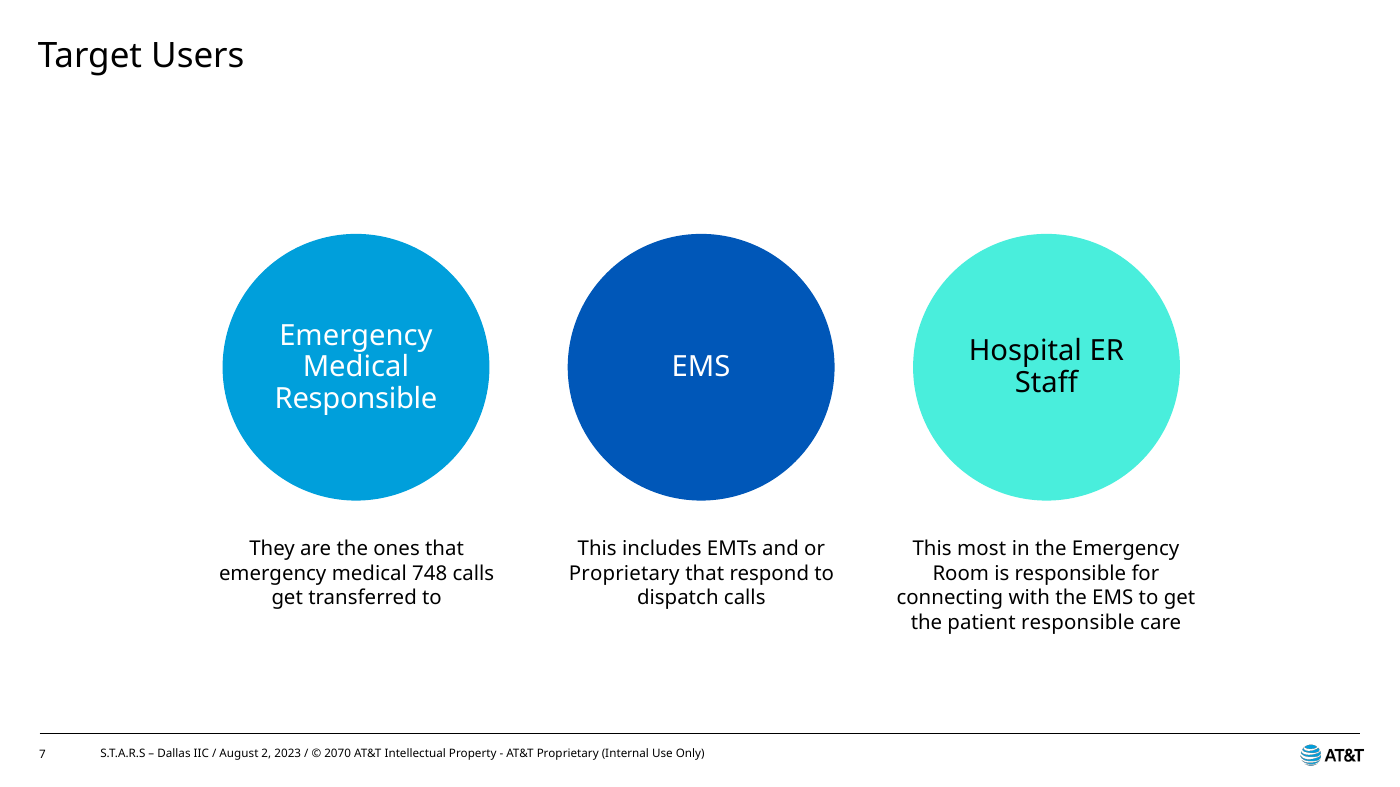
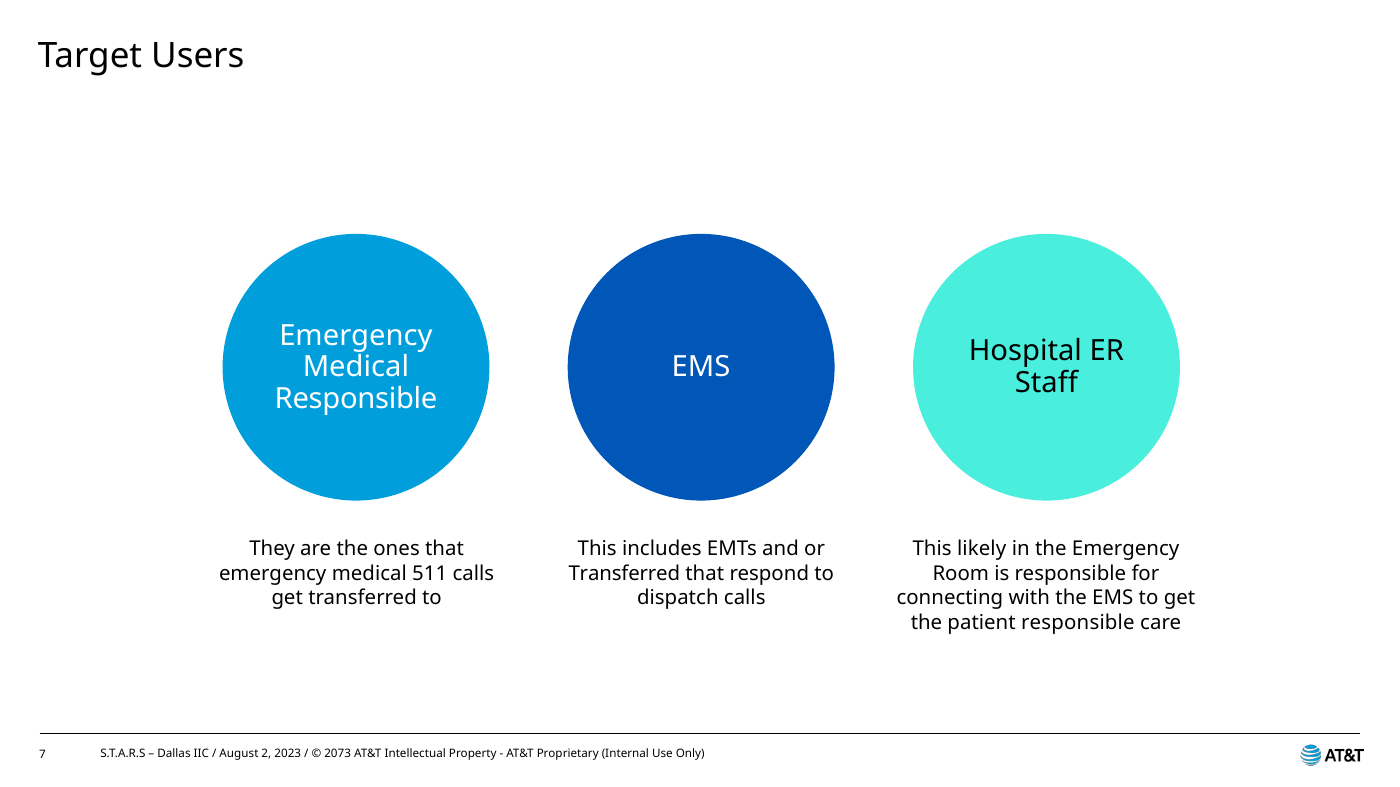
most: most -> likely
748: 748 -> 511
Proprietary at (624, 574): Proprietary -> Transferred
2070: 2070 -> 2073
